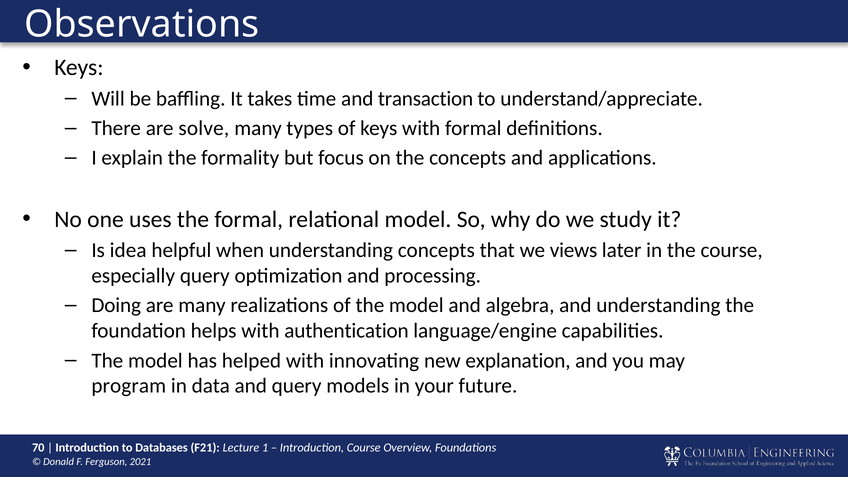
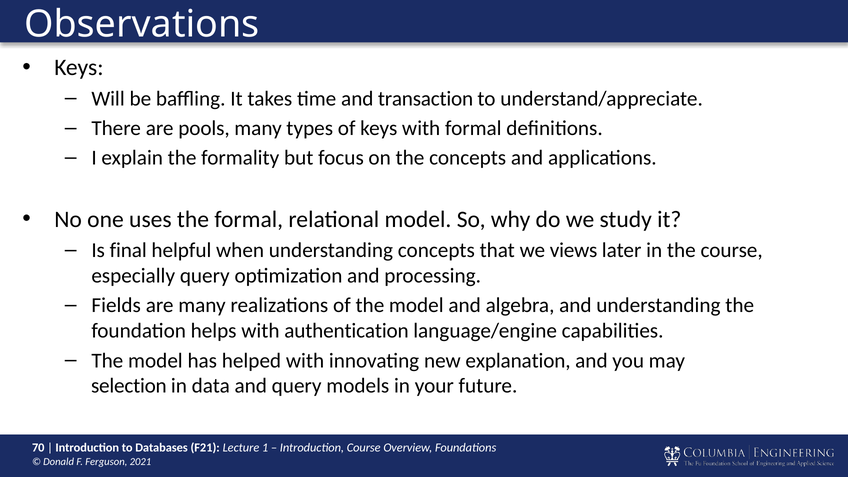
solve: solve -> pools
idea: idea -> final
Doing: Doing -> Fields
program: program -> selection
